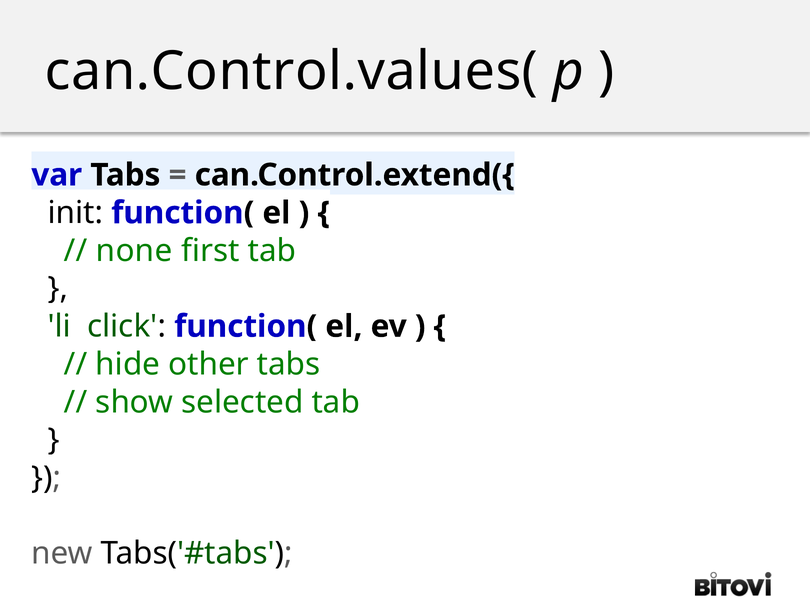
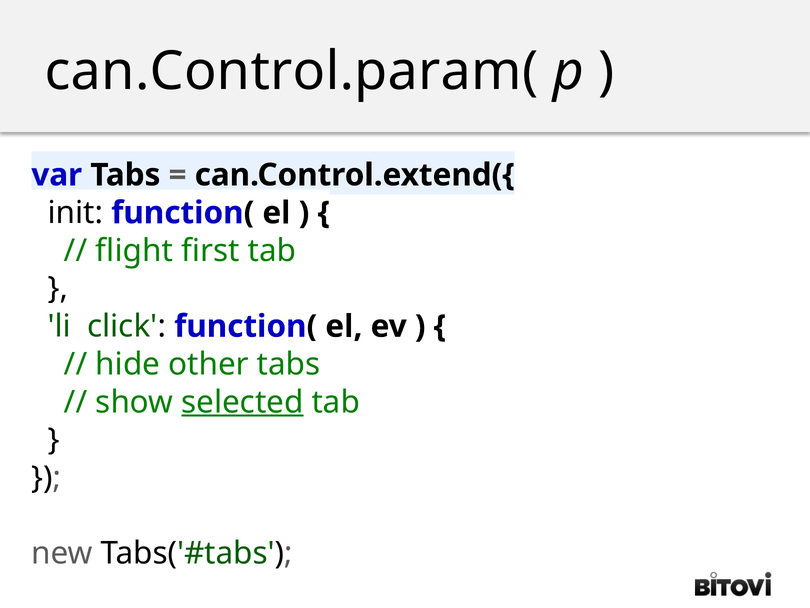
can.Control.values(: can.Control.values( -> can.Control.param(
none: none -> flight
selected underline: none -> present
